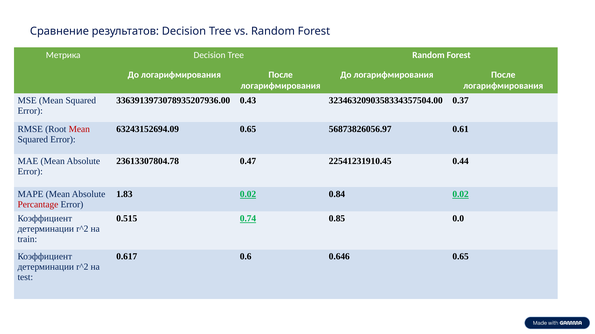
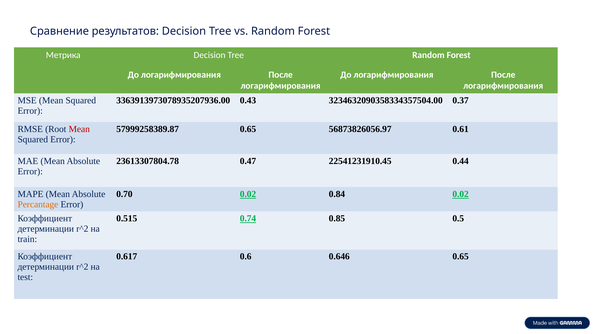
63243152694.09: 63243152694.09 -> 57999258389.87
1.83: 1.83 -> 0.70
Percantage colour: red -> orange
0.0: 0.0 -> 0.5
